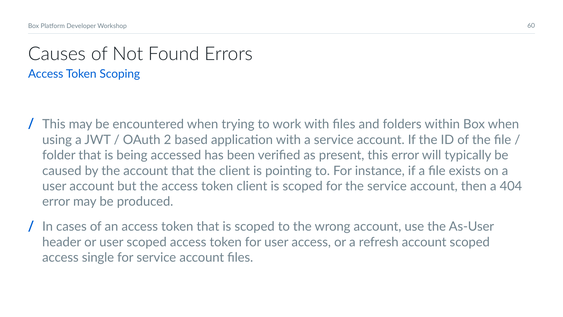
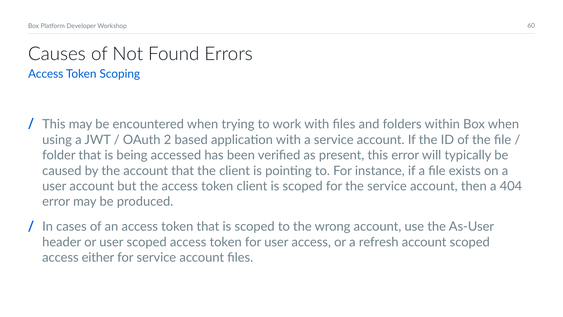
single: single -> either
